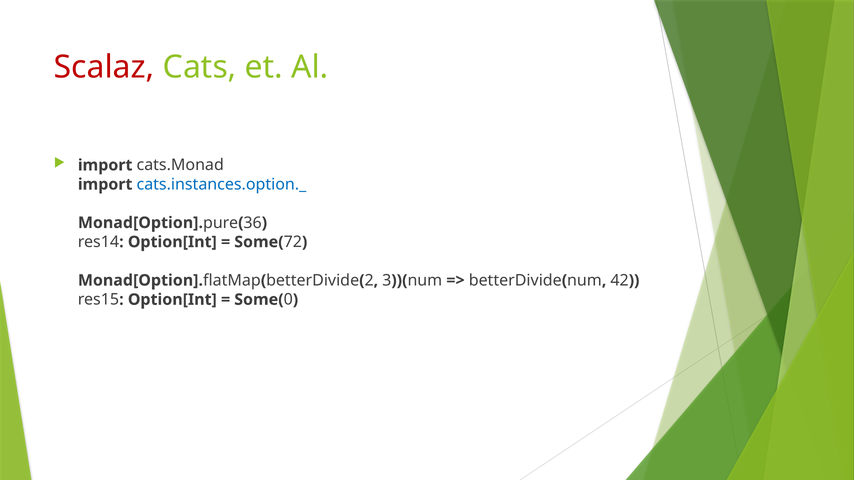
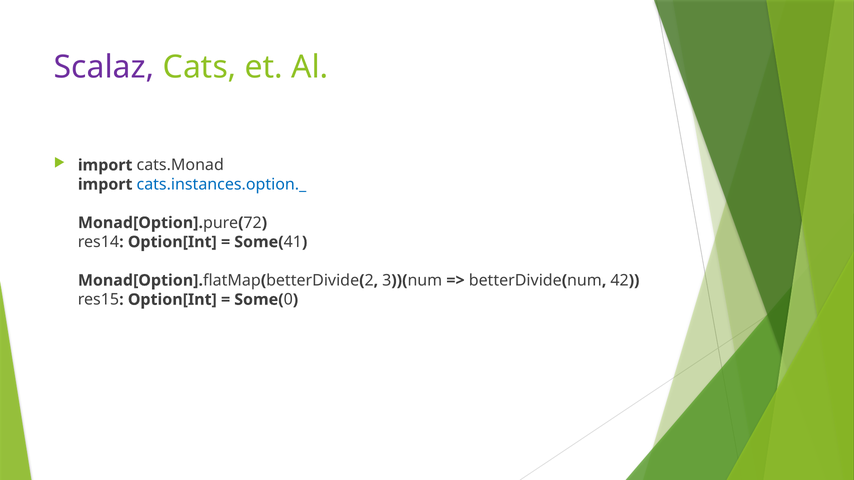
Scalaz colour: red -> purple
36: 36 -> 72
72: 72 -> 41
